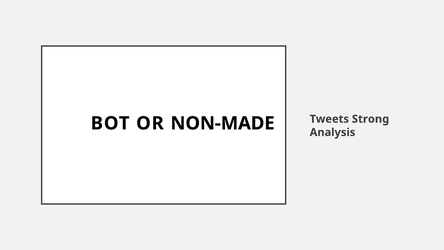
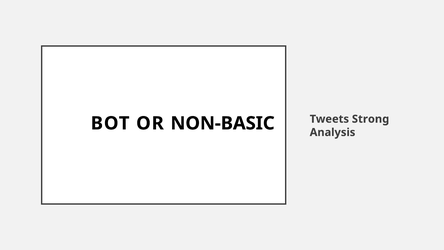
NON-MADE: NON-MADE -> NON-BASIC
